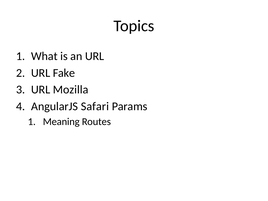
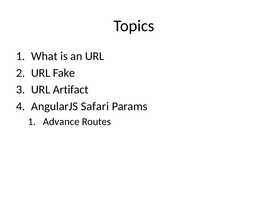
Mozilla: Mozilla -> Artifact
Meaning: Meaning -> Advance
